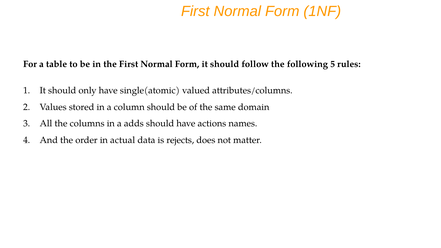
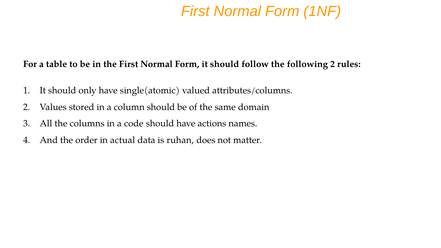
following 5: 5 -> 2
adds: adds -> code
rejects: rejects -> ruhan
